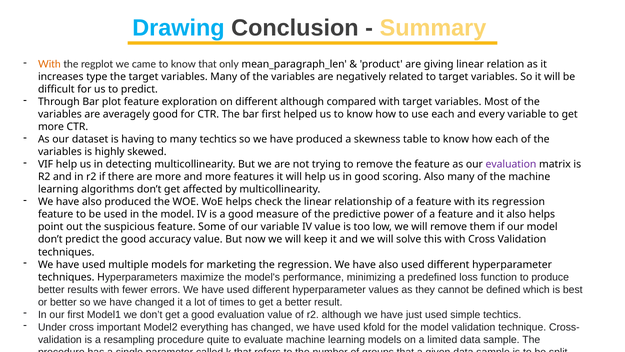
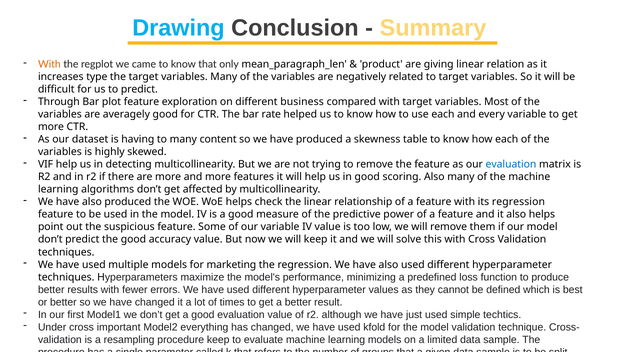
different although: although -> business
bar first: first -> rate
many techtics: techtics -> content
evaluation at (511, 164) colour: purple -> blue
procedure quite: quite -> keep
